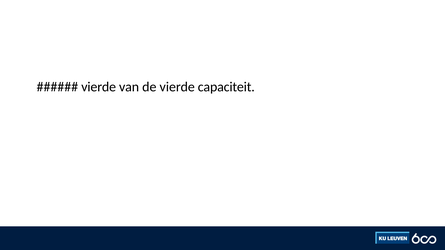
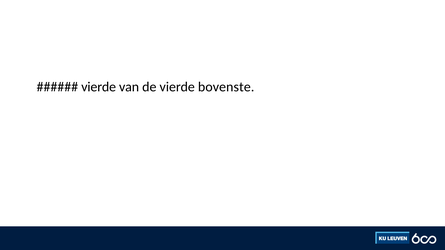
capaciteit: capaciteit -> bovenste
